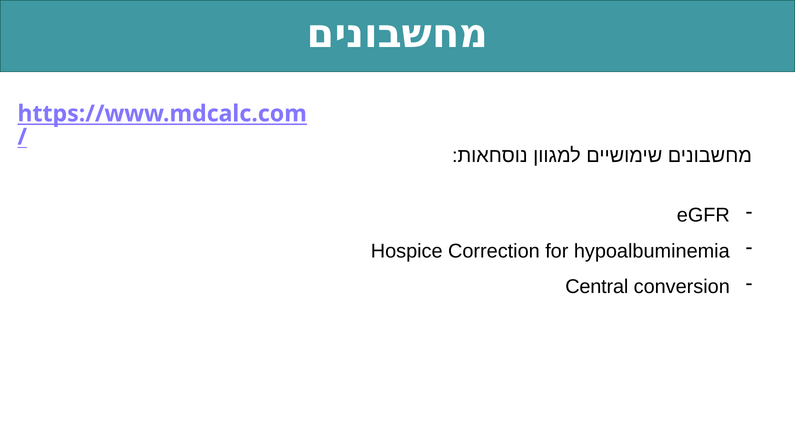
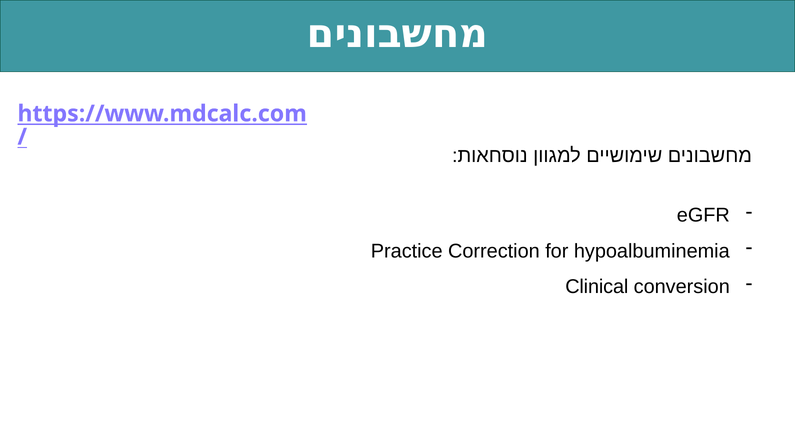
Hospice: Hospice -> Practice
Central: Central -> Clinical
